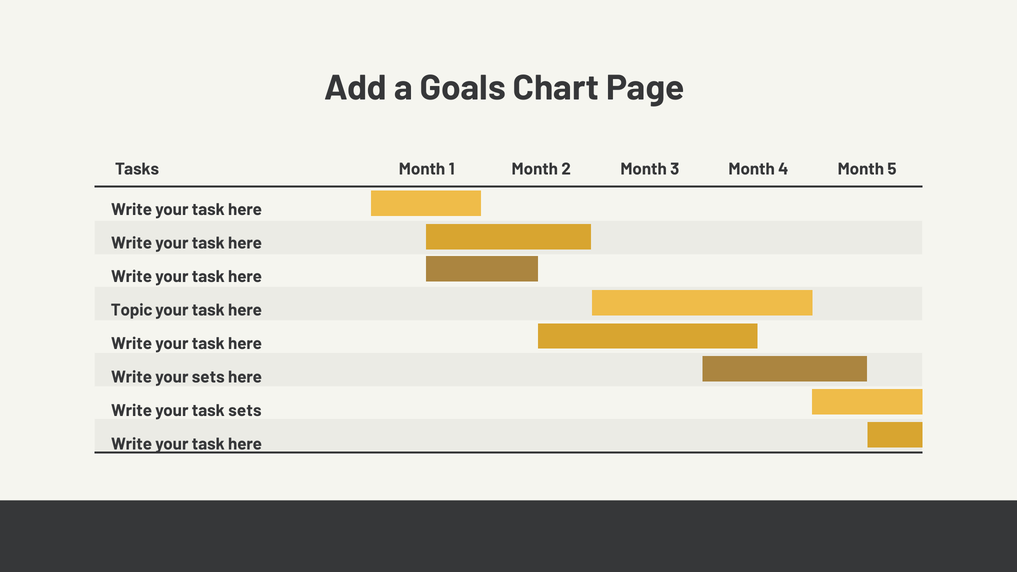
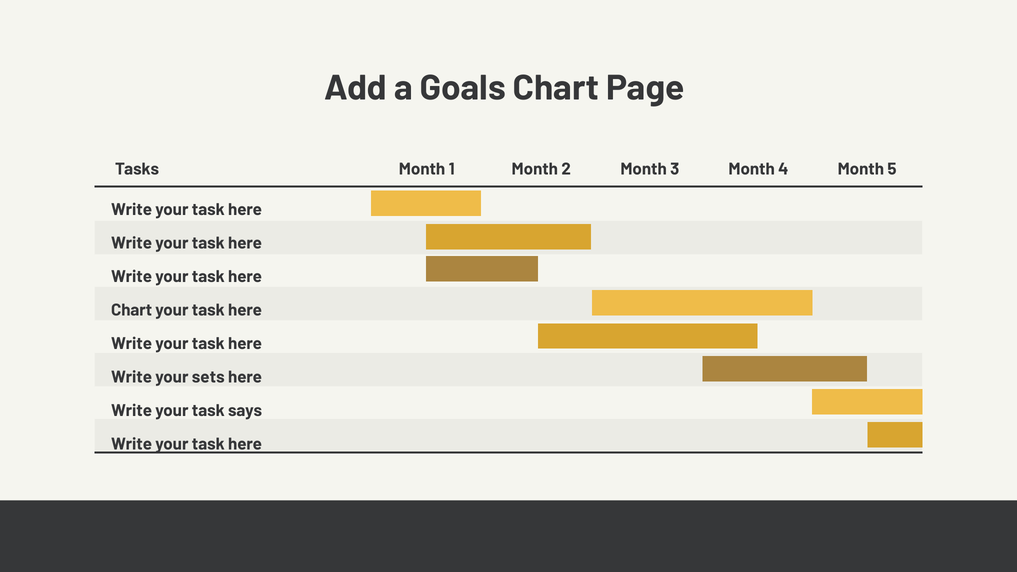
Topic at (132, 310): Topic -> Chart
task sets: sets -> says
